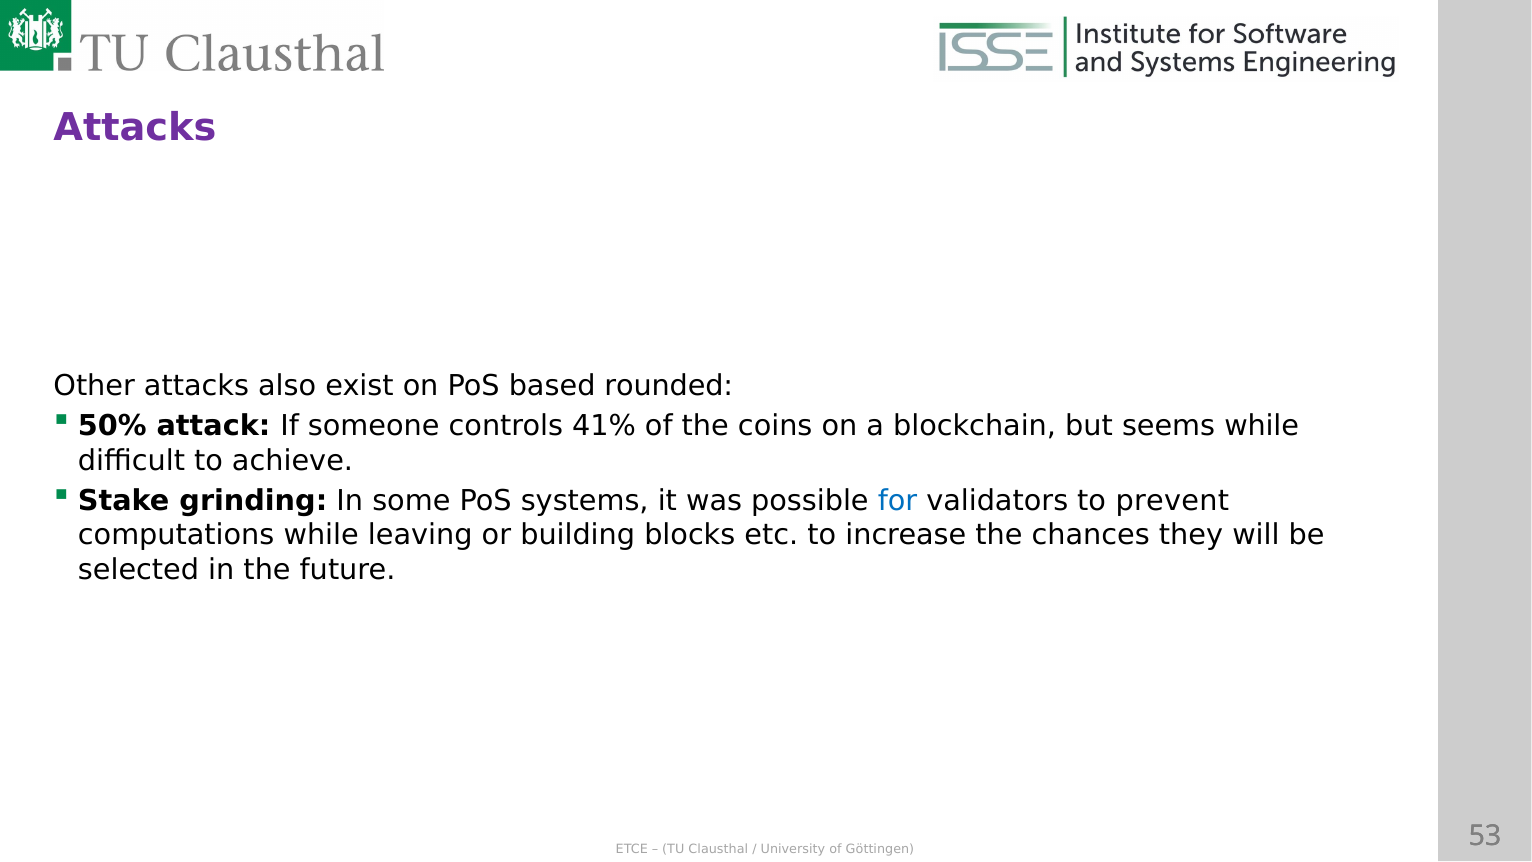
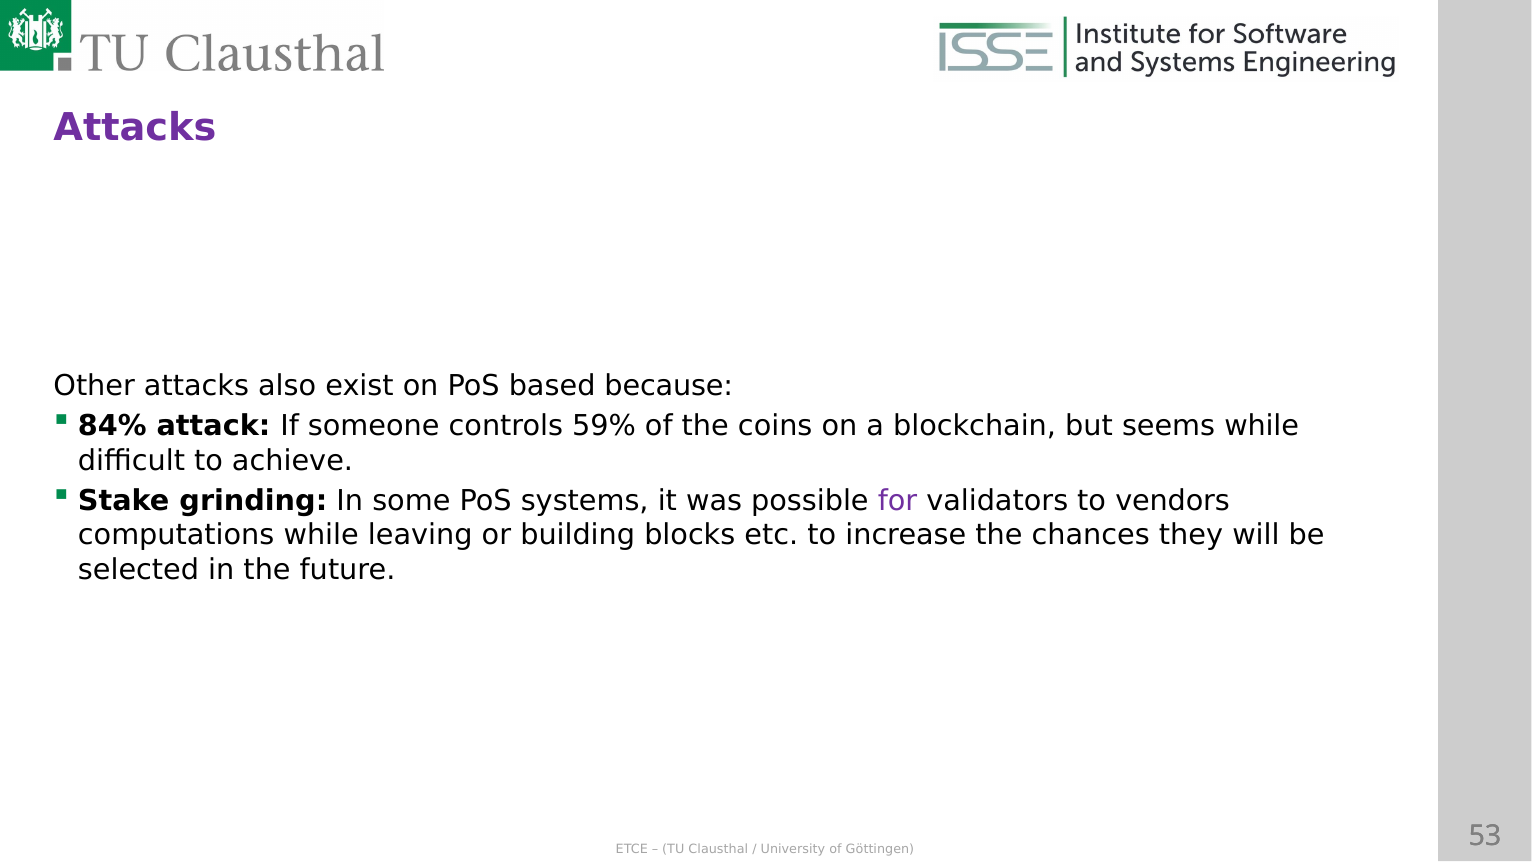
rounded: rounded -> because
50%: 50% -> 84%
41%: 41% -> 59%
for colour: blue -> purple
prevent: prevent -> vendors
